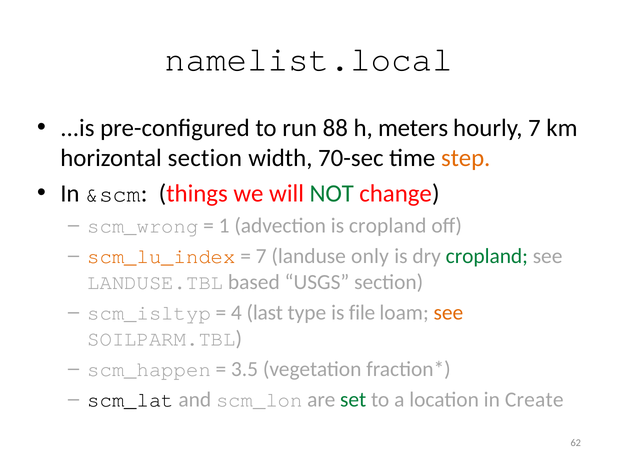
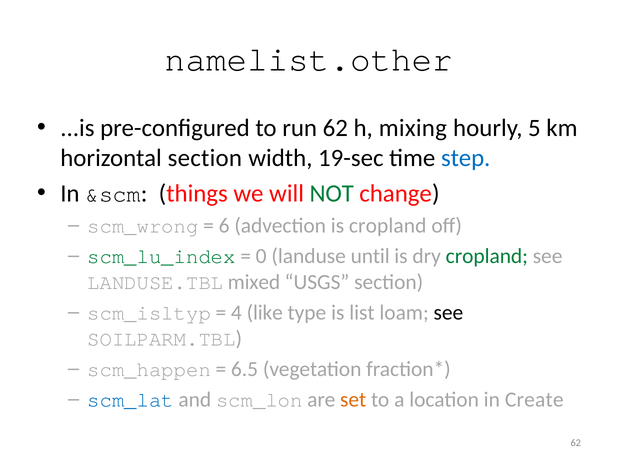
namelist.local: namelist.local -> namelist.other
run 88: 88 -> 62
meters: meters -> mixing
hourly 7: 7 -> 5
70-sec: 70-sec -> 19-sec
step colour: orange -> blue
1: 1 -> 6
scm_lu_index colour: orange -> green
7 at (261, 256): 7 -> 0
only: only -> until
based: based -> mixed
last: last -> like
file: file -> list
see at (448, 312) colour: orange -> black
3.5: 3.5 -> 6.5
scm_lat colour: black -> blue
set colour: green -> orange
